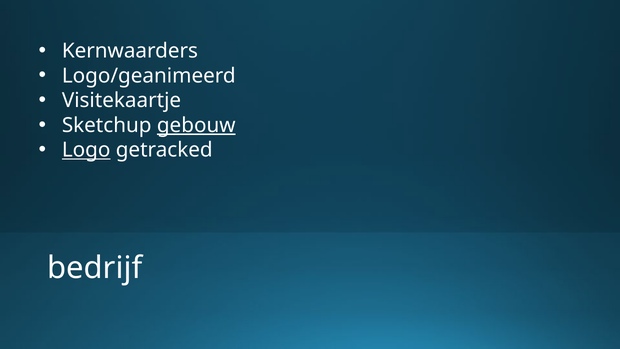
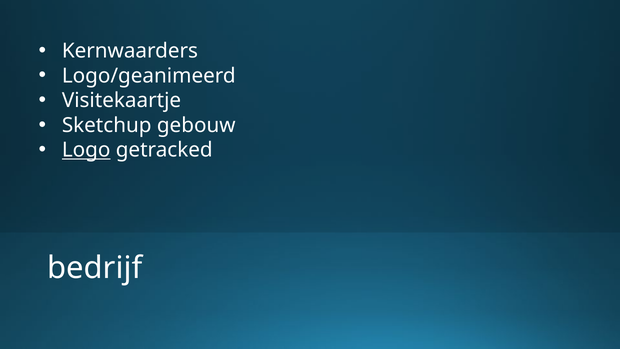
gebouw underline: present -> none
